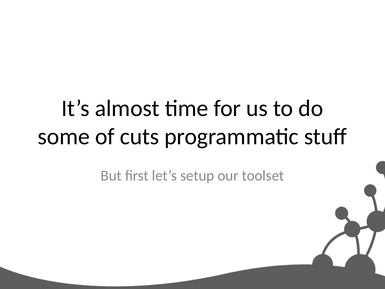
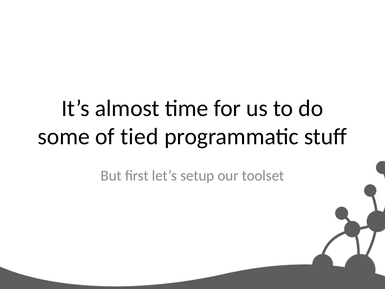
cuts: cuts -> tied
